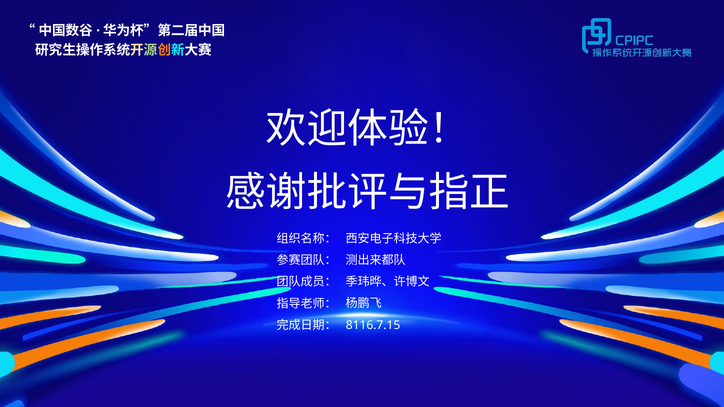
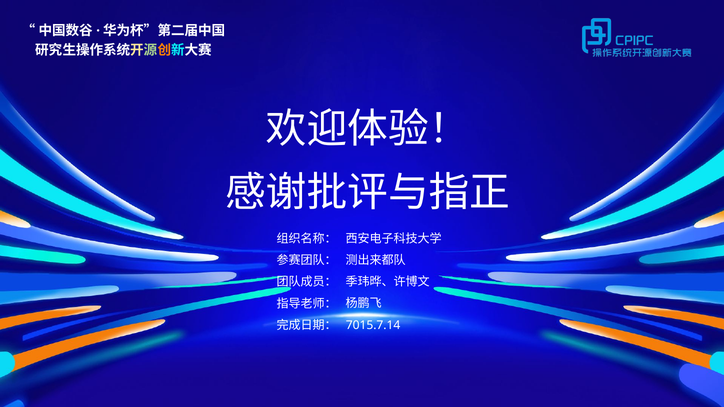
8116.7.15: 8116.7.15 -> 7015.7.14
